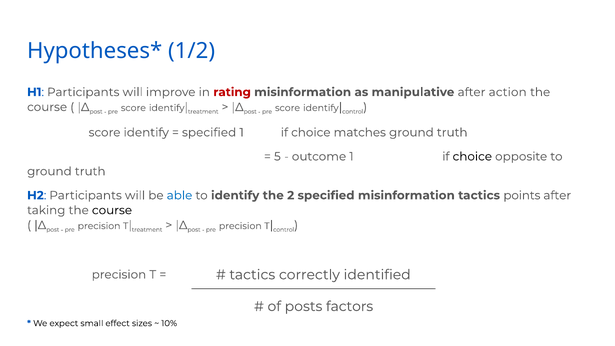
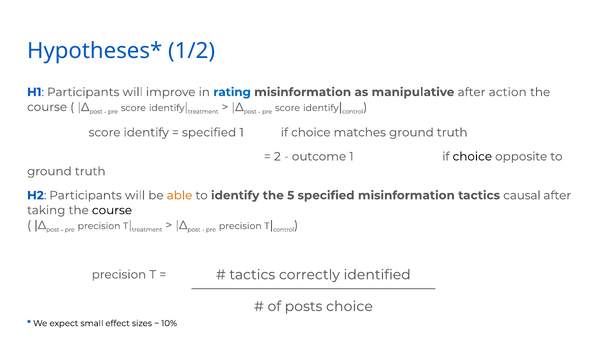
rating colour: red -> blue
5: 5 -> 2
able colour: blue -> orange
2: 2 -> 5
points: points -> causal
posts factors: factors -> choice
